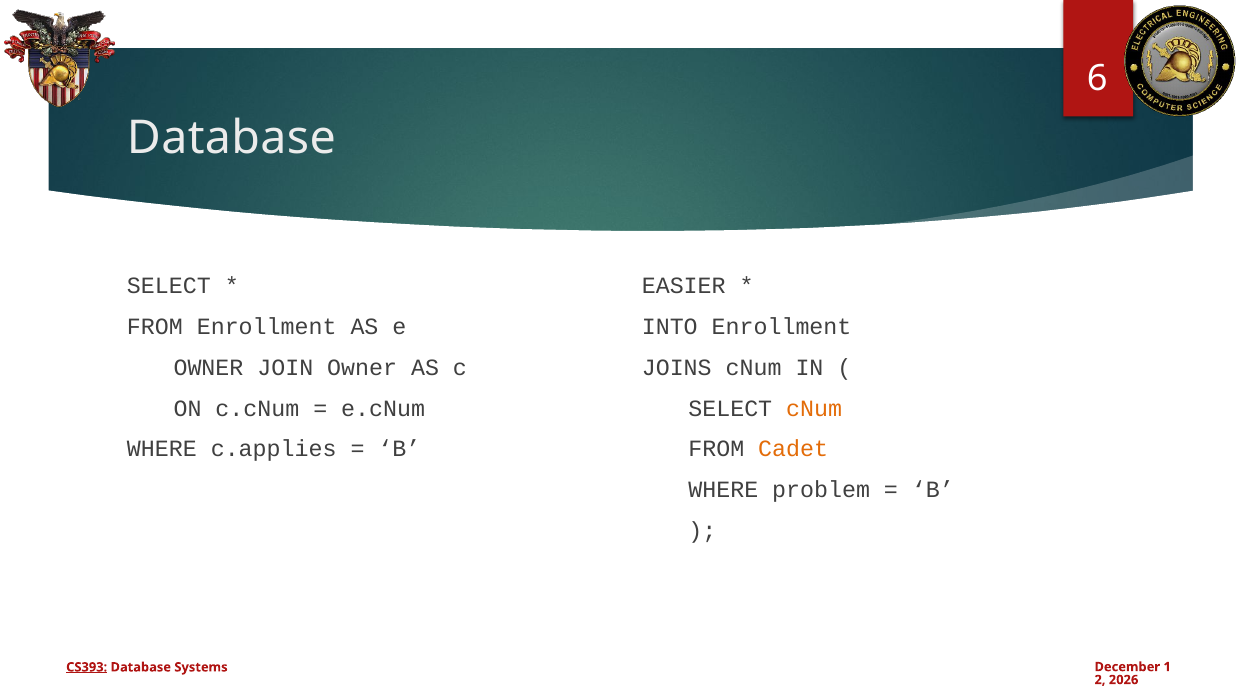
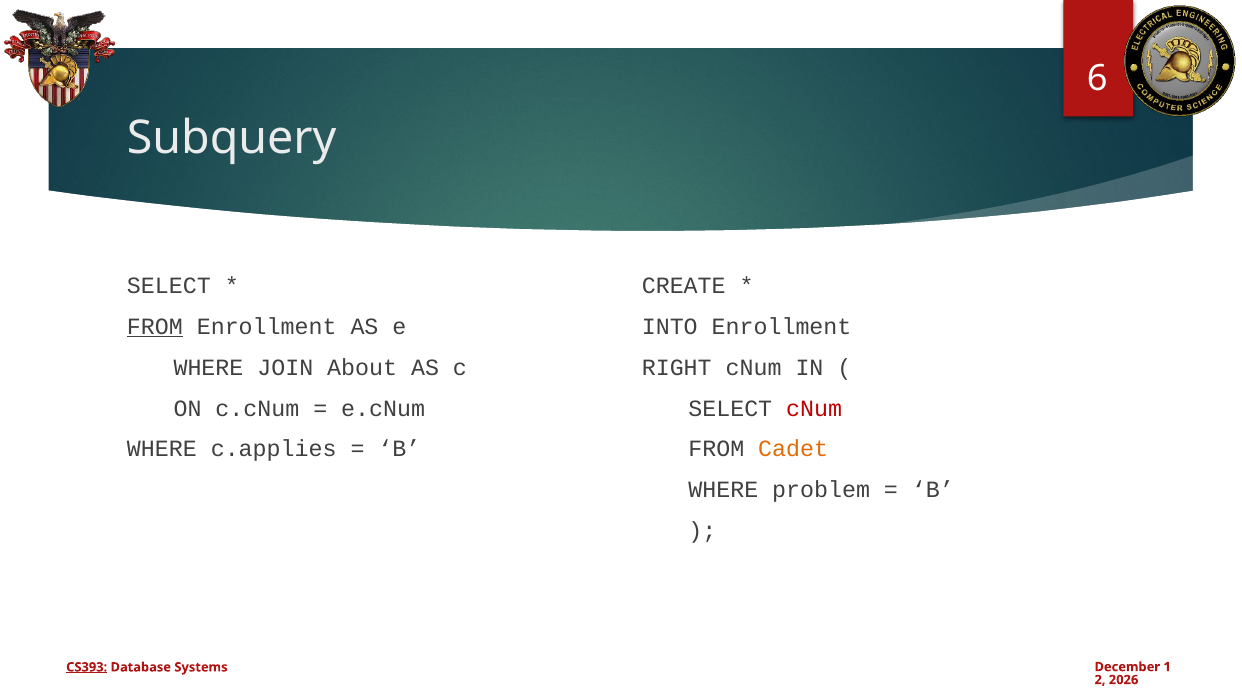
Database at (231, 138): Database -> Subquery
EASIER: EASIER -> CREATE
FROM at (155, 326) underline: none -> present
OWNER at (208, 367): OWNER -> WHERE
JOIN Owner: Owner -> About
JOINS: JOINS -> RIGHT
cNum at (814, 408) colour: orange -> red
